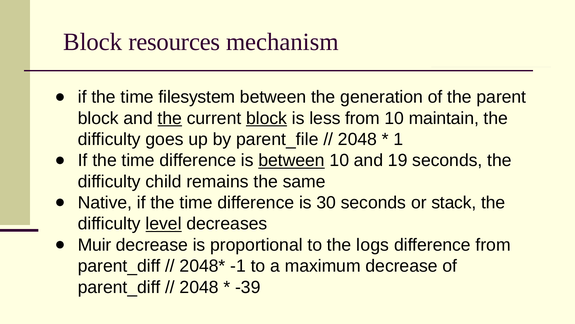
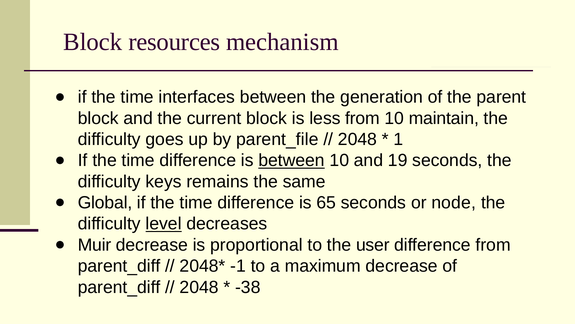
filesystem: filesystem -> interfaces
the at (170, 118) underline: present -> none
block at (267, 118) underline: present -> none
child: child -> keys
Native: Native -> Global
30: 30 -> 65
stack: stack -> node
logs: logs -> user
-39: -39 -> -38
